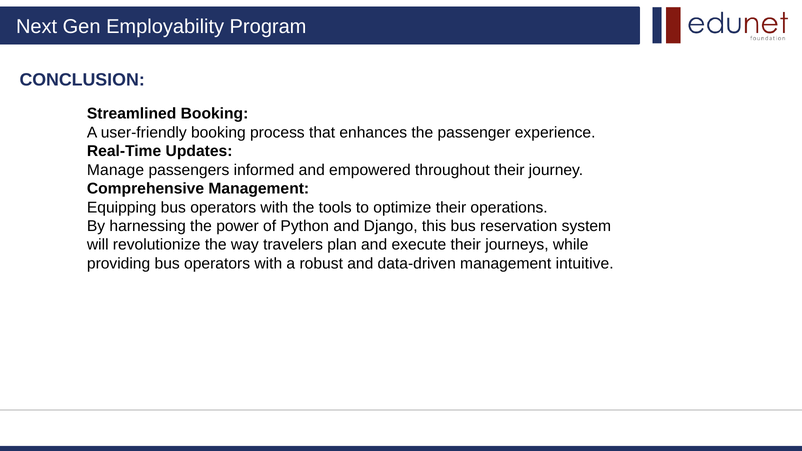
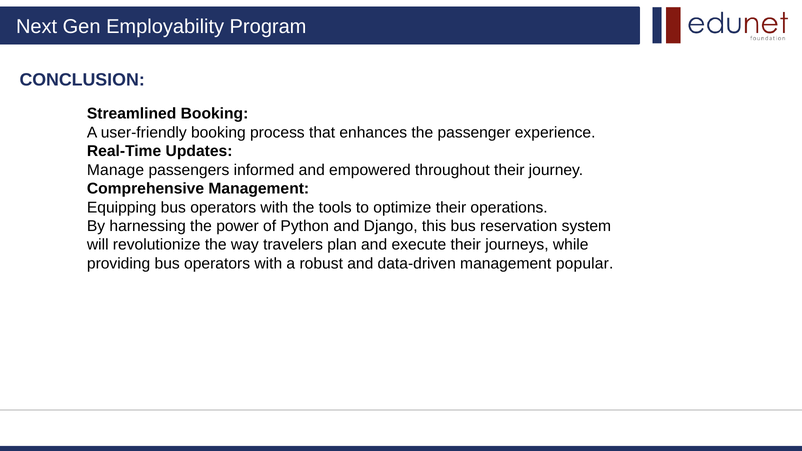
intuitive: intuitive -> popular
